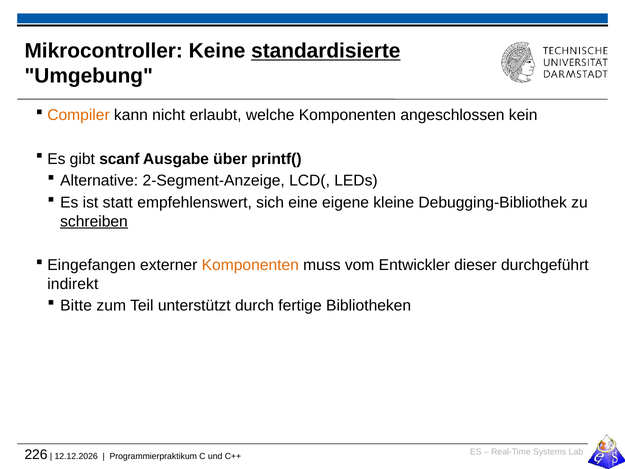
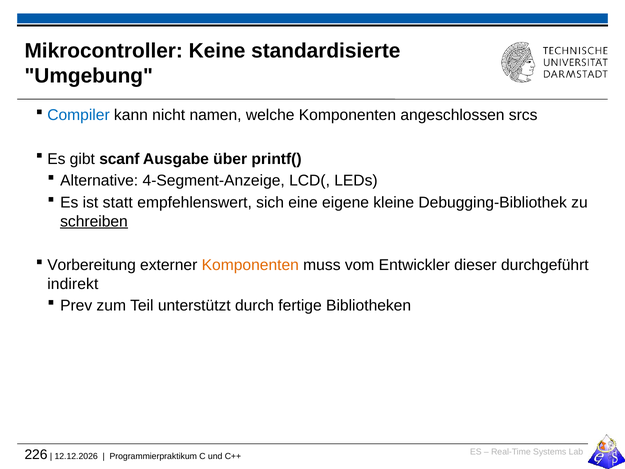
standardisierte underline: present -> none
Compiler colour: orange -> blue
erlaubt: erlaubt -> namen
kein: kein -> srcs
2-Segment-Anzeige: 2-Segment-Anzeige -> 4-Segment-Anzeige
Eingefangen: Eingefangen -> Vorbereitung
Bitte: Bitte -> Prev
